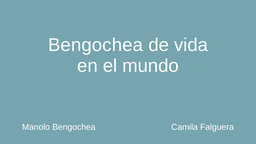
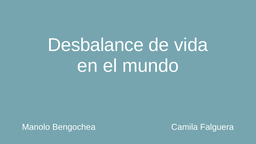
Bengochea at (96, 45): Bengochea -> Desbalance
